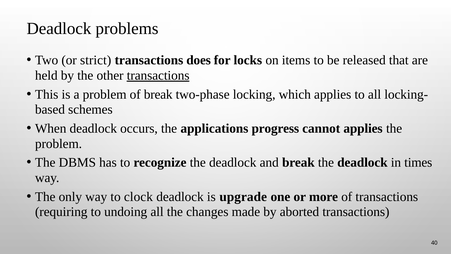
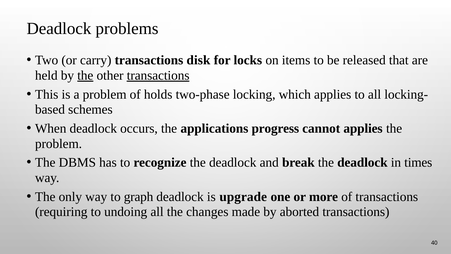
strict: strict -> carry
does: does -> disk
the at (85, 75) underline: none -> present
of break: break -> holds
clock: clock -> graph
